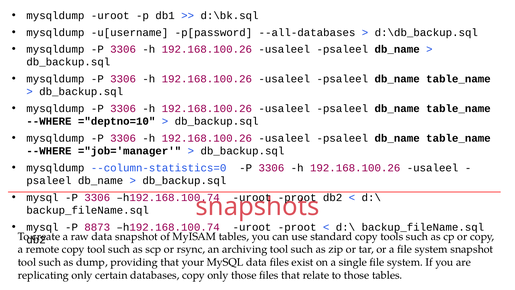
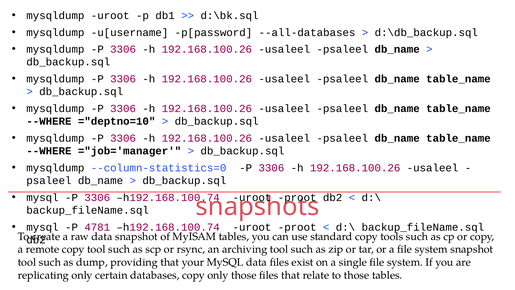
8873: 8873 -> 4781
